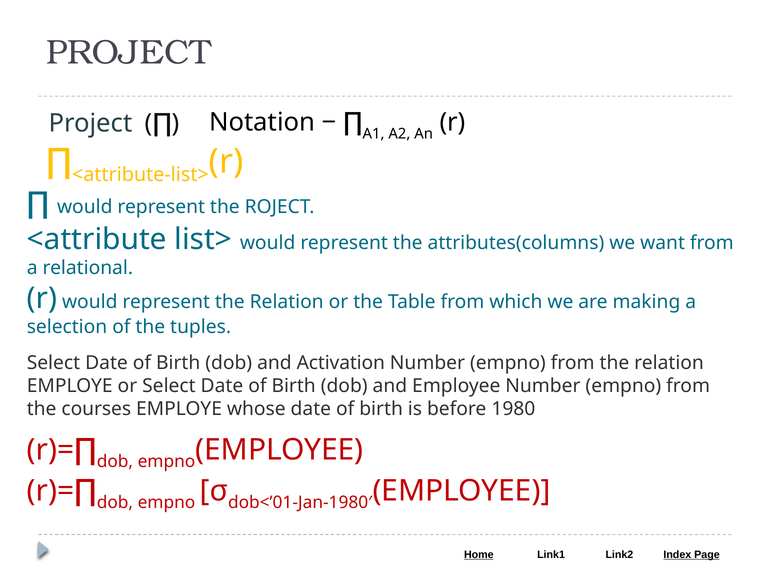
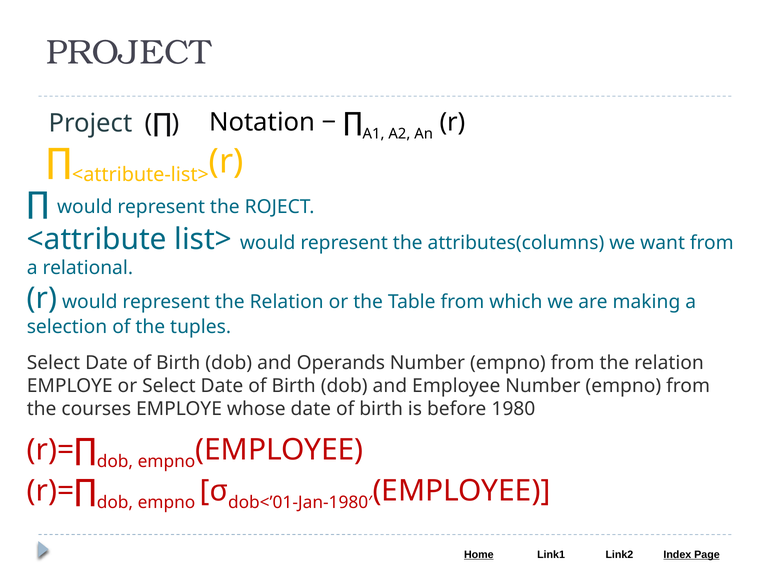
Activation: Activation -> Operands
